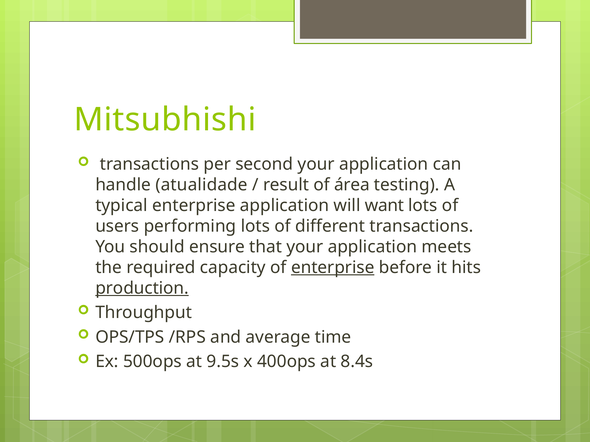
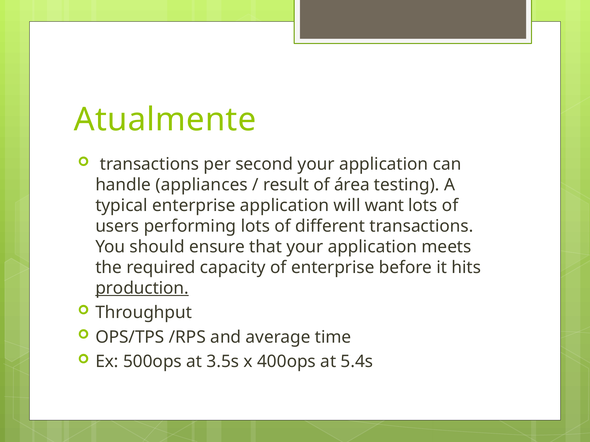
Mitsubhishi: Mitsubhishi -> Atualmente
atualidade: atualidade -> appliances
enterprise at (333, 268) underline: present -> none
9.5s: 9.5s -> 3.5s
8.4s: 8.4s -> 5.4s
